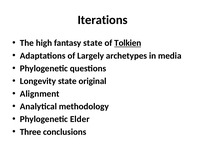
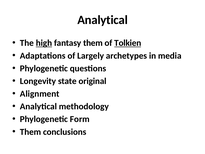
Iterations at (103, 20): Iterations -> Analytical
high underline: none -> present
fantasy state: state -> them
Elder: Elder -> Form
Three at (31, 132): Three -> Them
